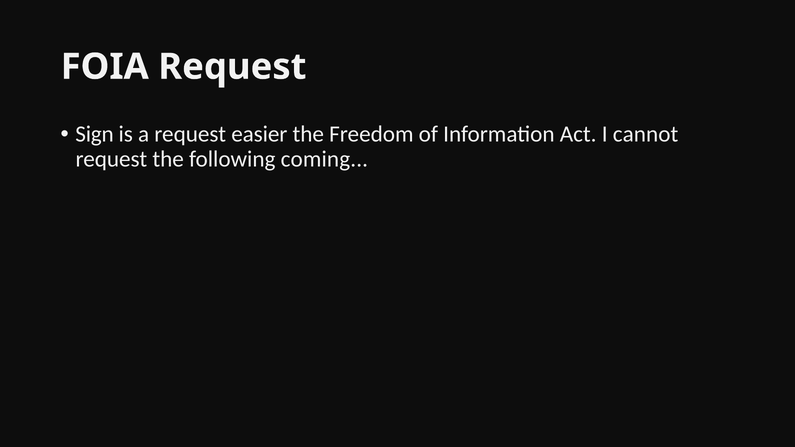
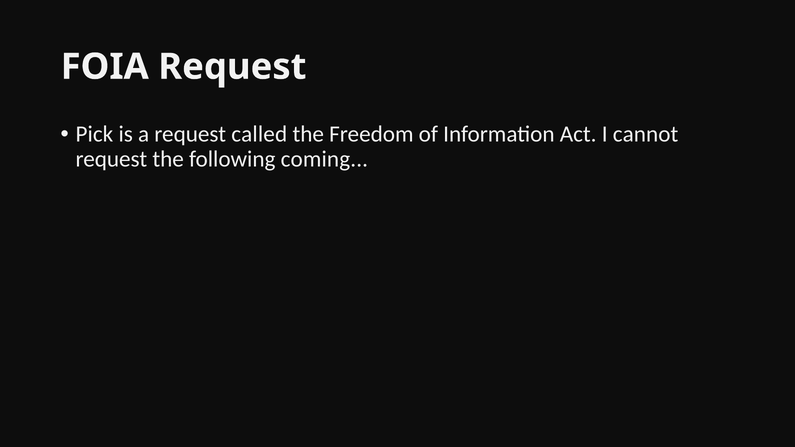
Sign: Sign -> Pick
easier: easier -> called
